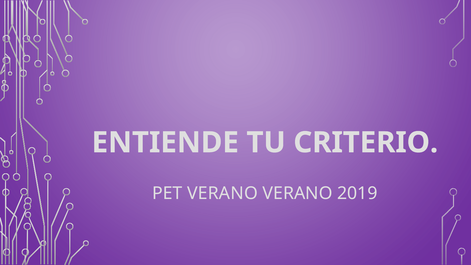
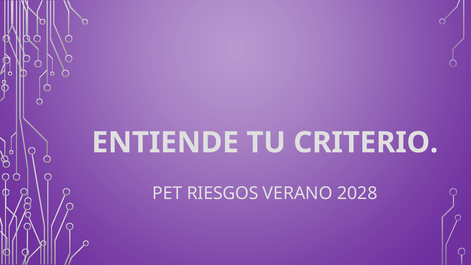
PET VERANO: VERANO -> RIESGOS
2019: 2019 -> 2028
